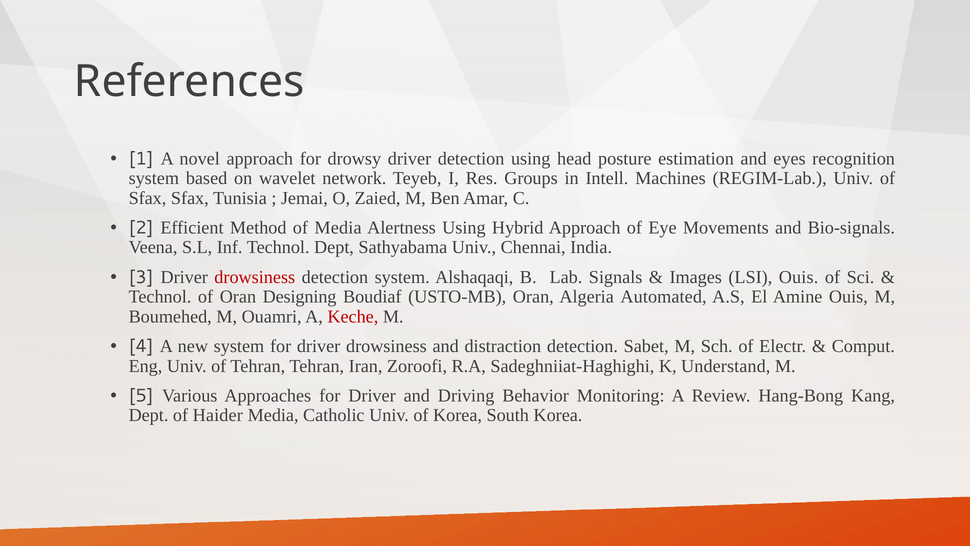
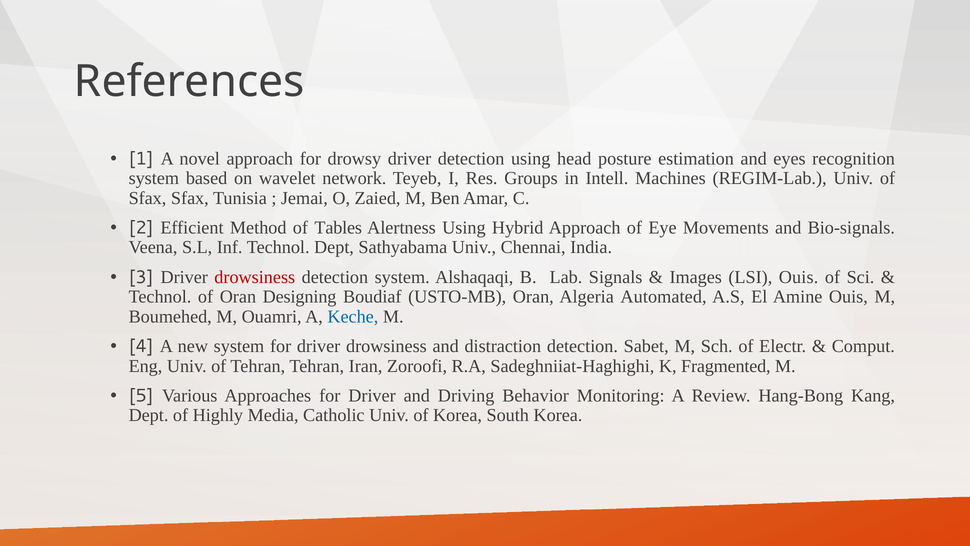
of Media: Media -> Tables
Keche colour: red -> blue
Understand: Understand -> Fragmented
Haider: Haider -> Highly
